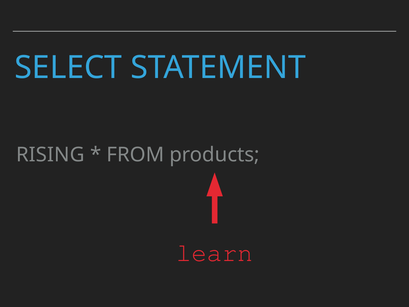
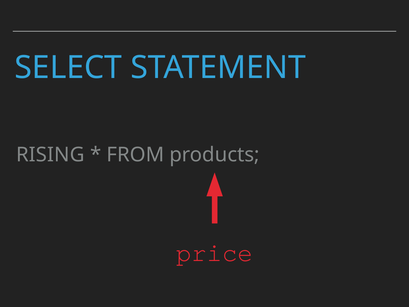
learn: learn -> price
